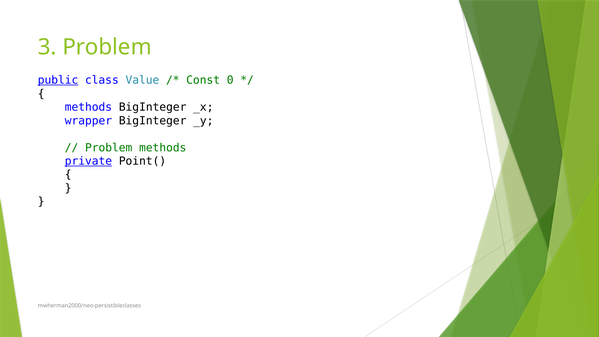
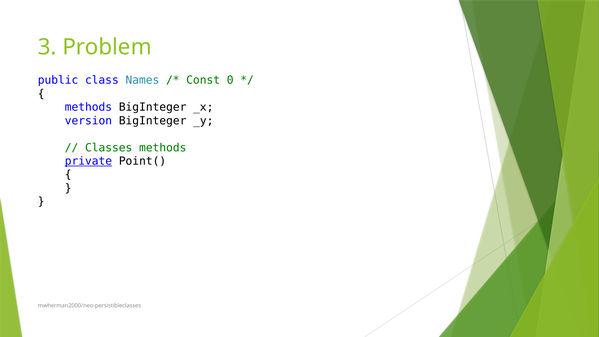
public underline: present -> none
Value: Value -> Names
wrapper: wrapper -> version
Problem at (109, 148): Problem -> Classes
